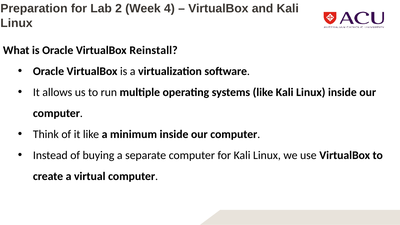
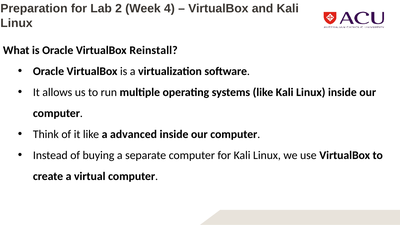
minimum: minimum -> advanced
